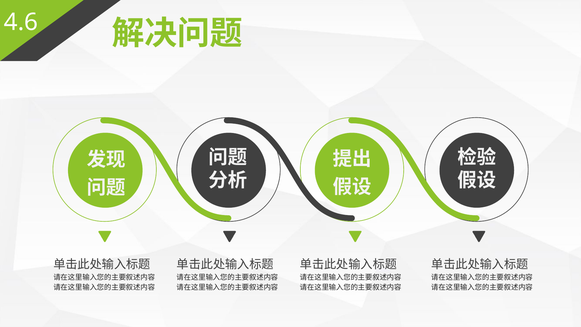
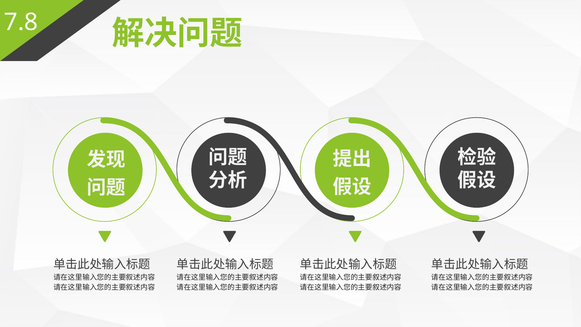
4.6: 4.6 -> 7.8
